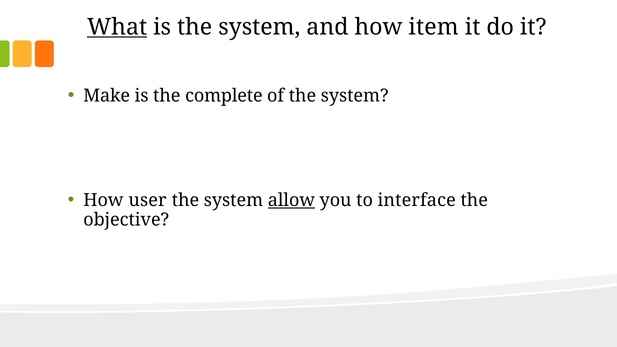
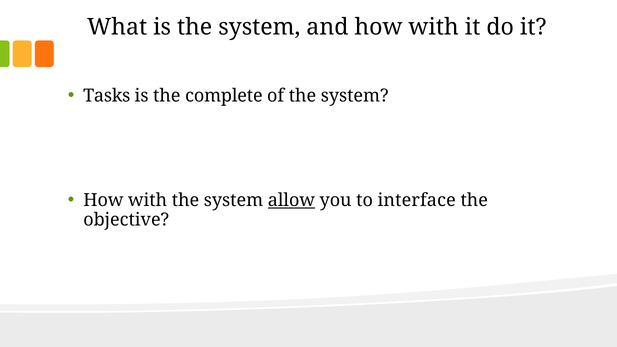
What underline: present -> none
and how item: item -> with
Make: Make -> Tasks
user at (148, 200): user -> with
